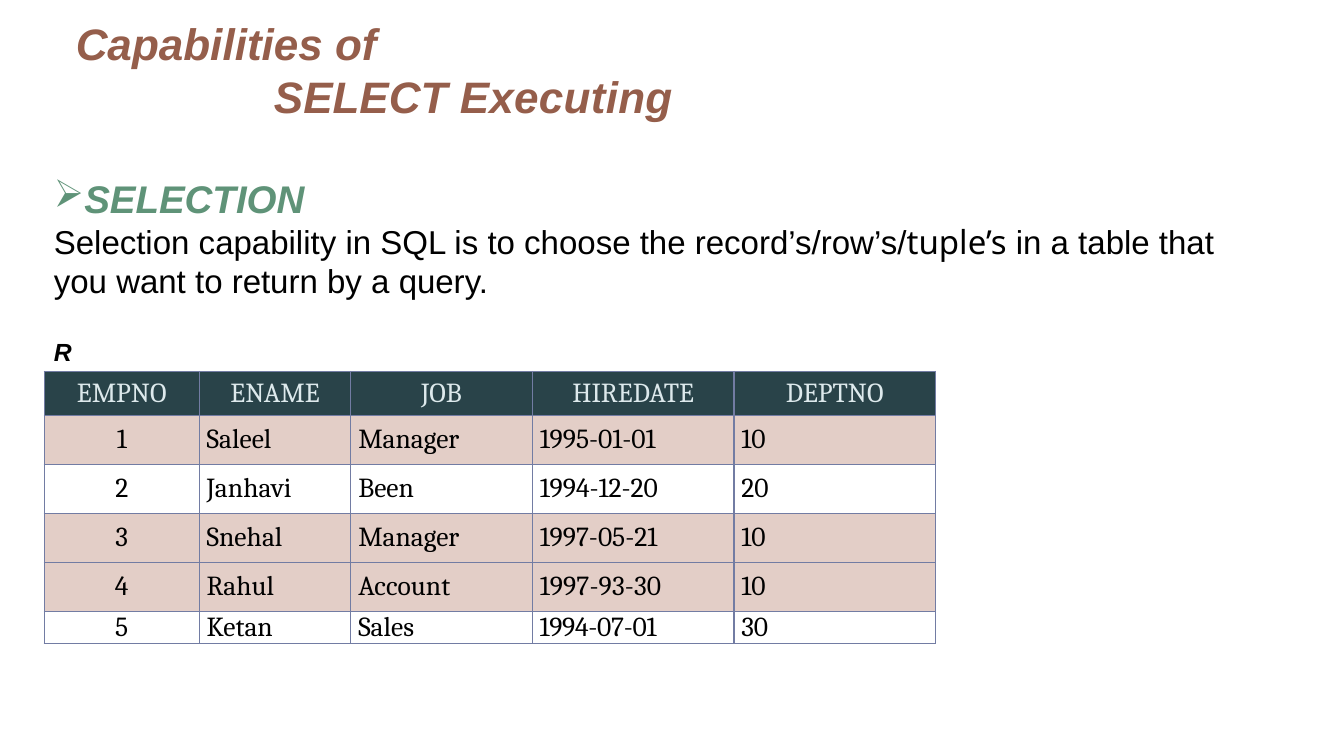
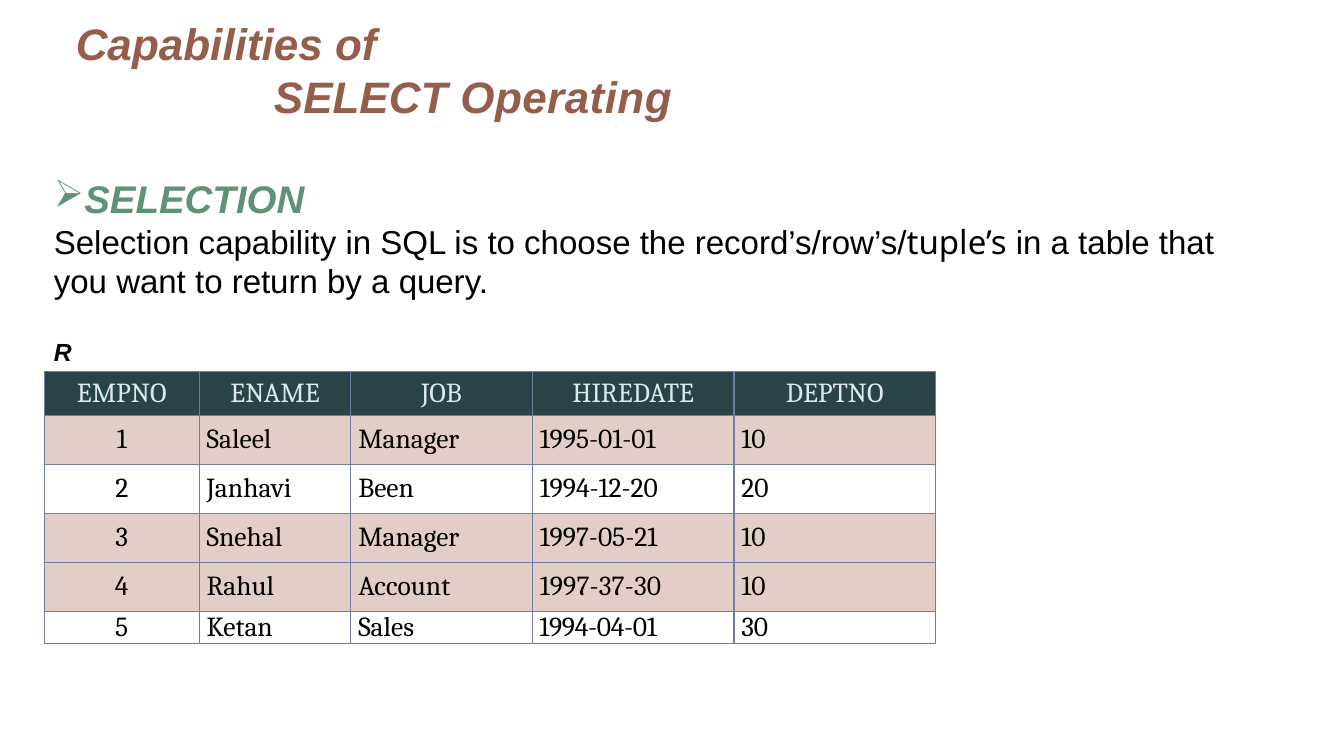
Executing: Executing -> Operating
1997-93-30: 1997-93-30 -> 1997-37-30
1994-07-01: 1994-07-01 -> 1994-04-01
